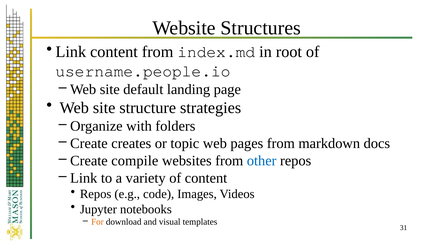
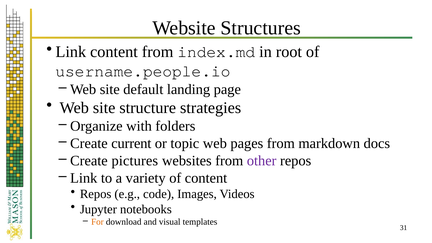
creates: creates -> current
compile: compile -> pictures
other colour: blue -> purple
